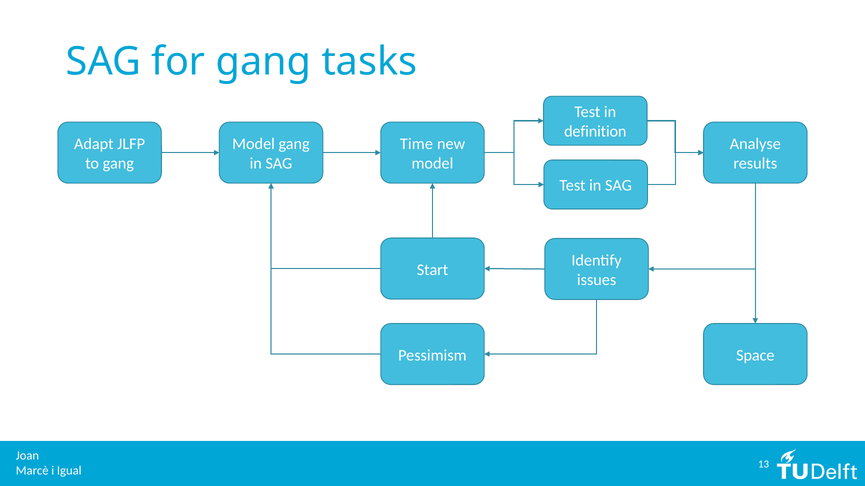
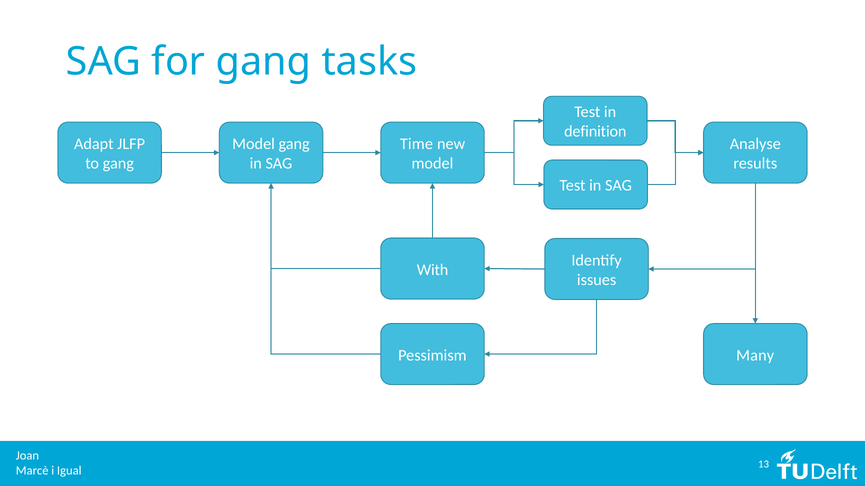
Start: Start -> With
Space: Space -> Many
